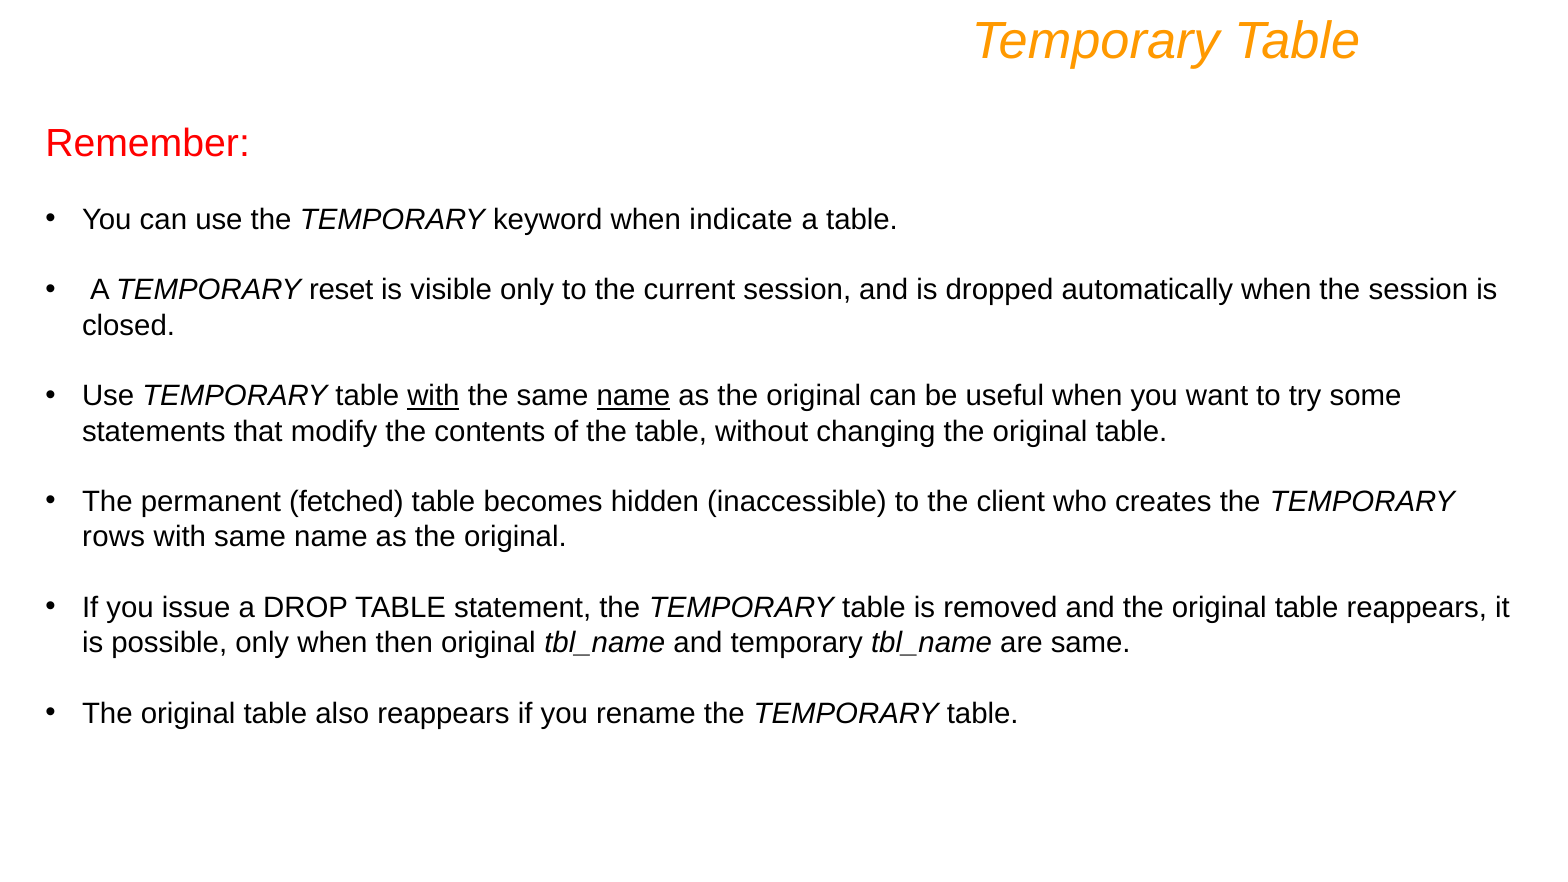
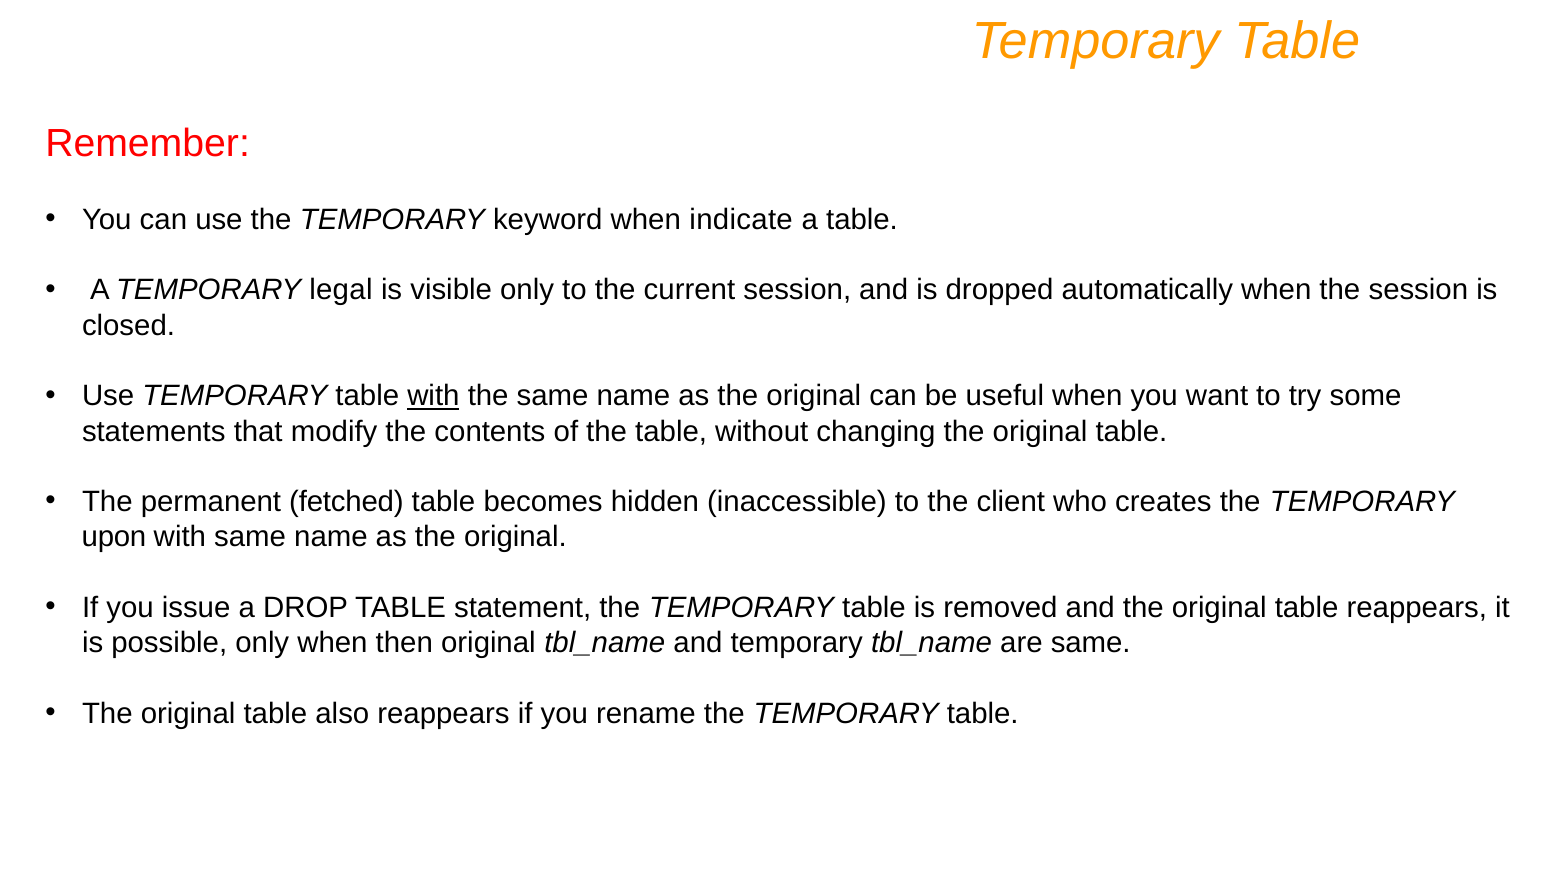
reset: reset -> legal
name at (633, 396) underline: present -> none
rows: rows -> upon
